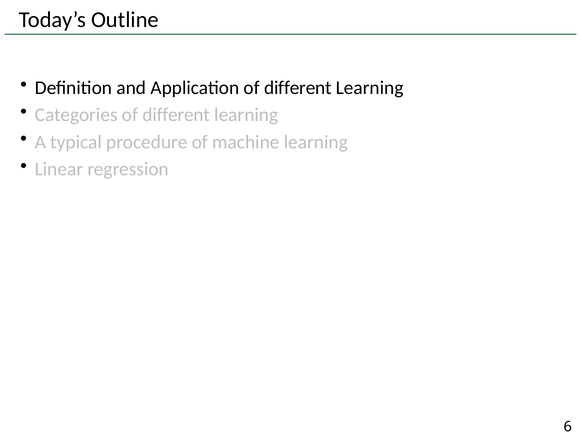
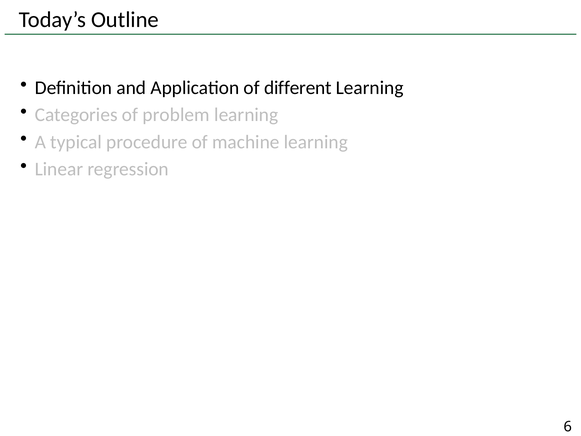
Categories of different: different -> problem
